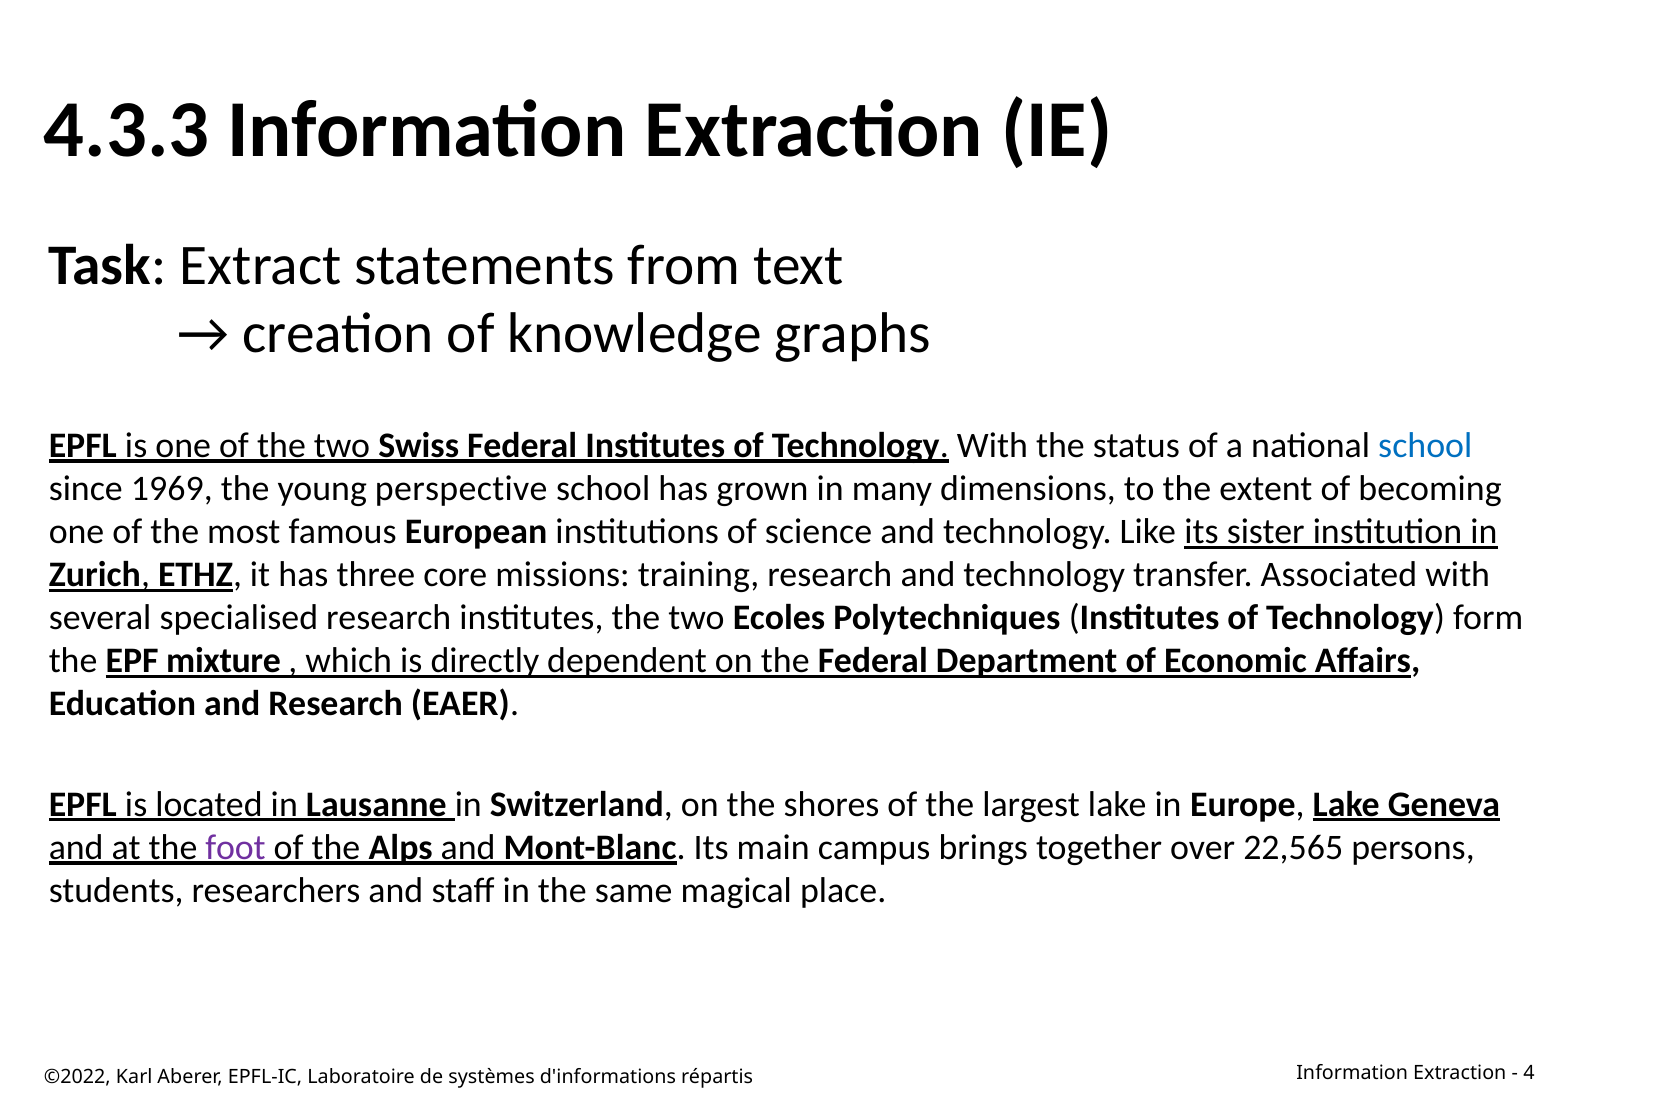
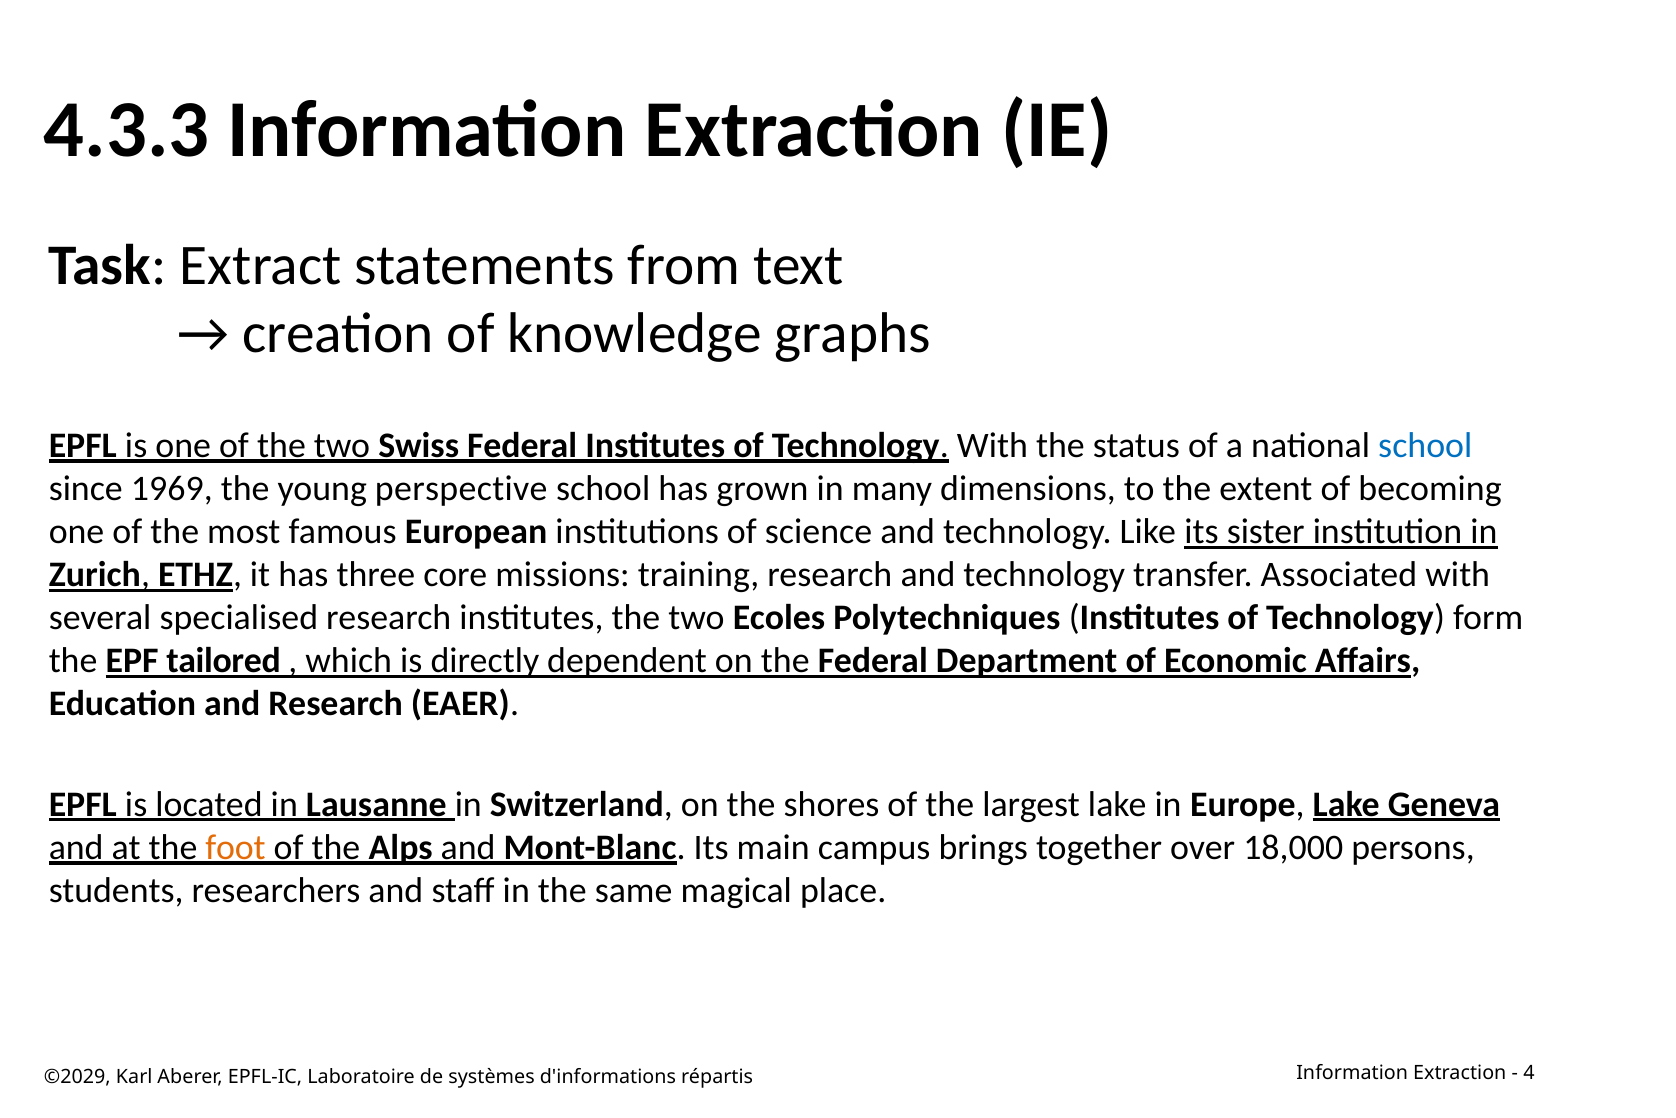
mixture: mixture -> tailored
foot colour: purple -> orange
22,565: 22,565 -> 18,000
©2022: ©2022 -> ©2029
